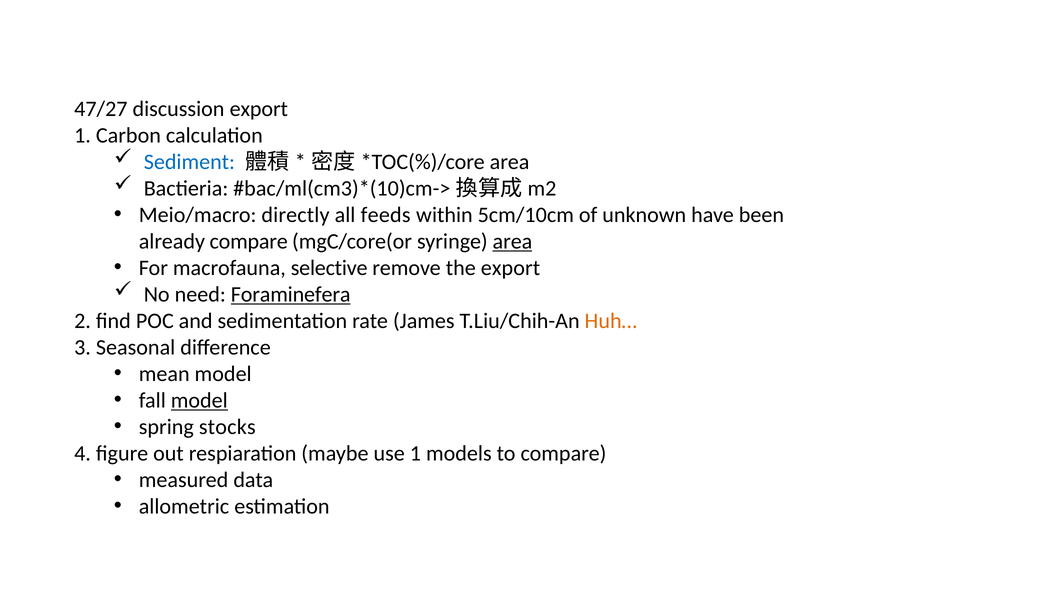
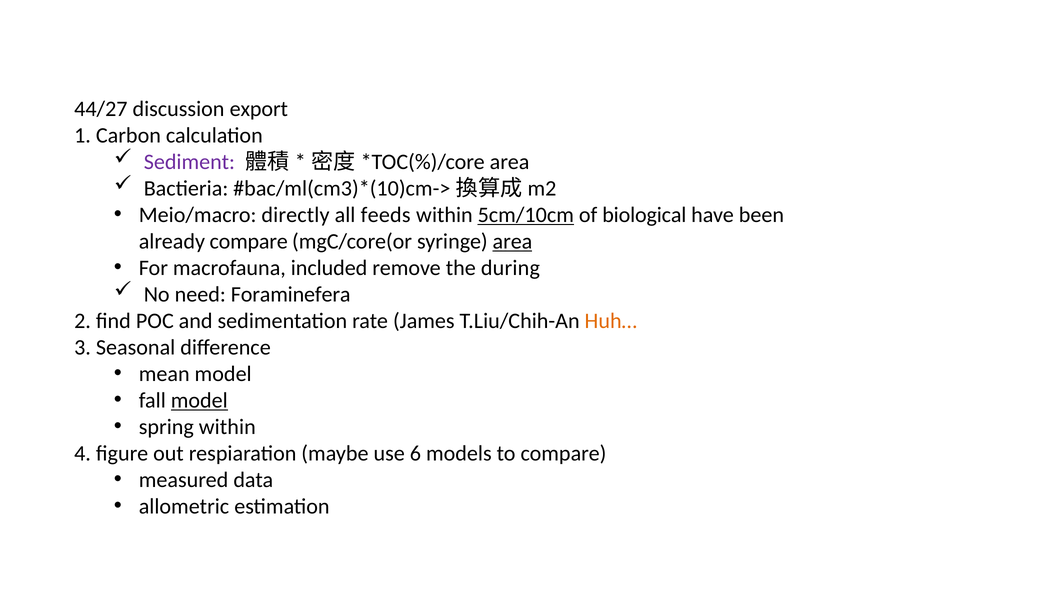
47/27: 47/27 -> 44/27
Sediment colour: blue -> purple
5cm/10cm underline: none -> present
unknown: unknown -> biological
selective: selective -> included
the export: export -> during
Foraminefera underline: present -> none
spring stocks: stocks -> within
use 1: 1 -> 6
